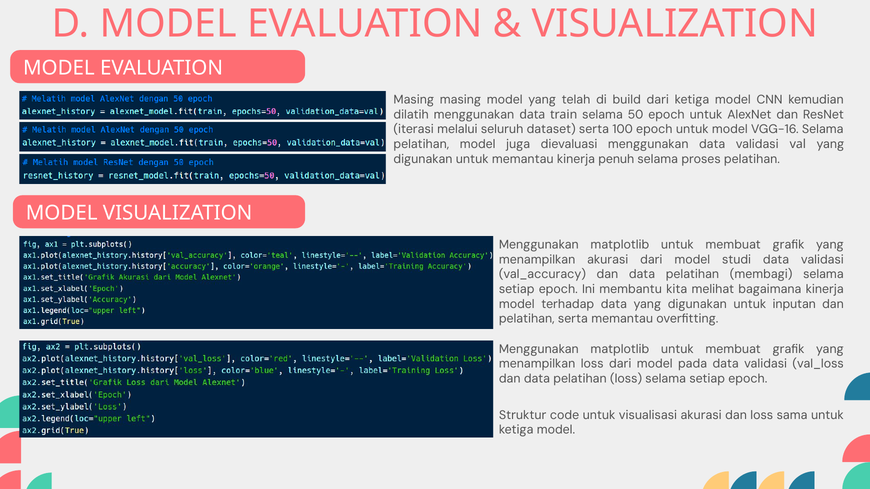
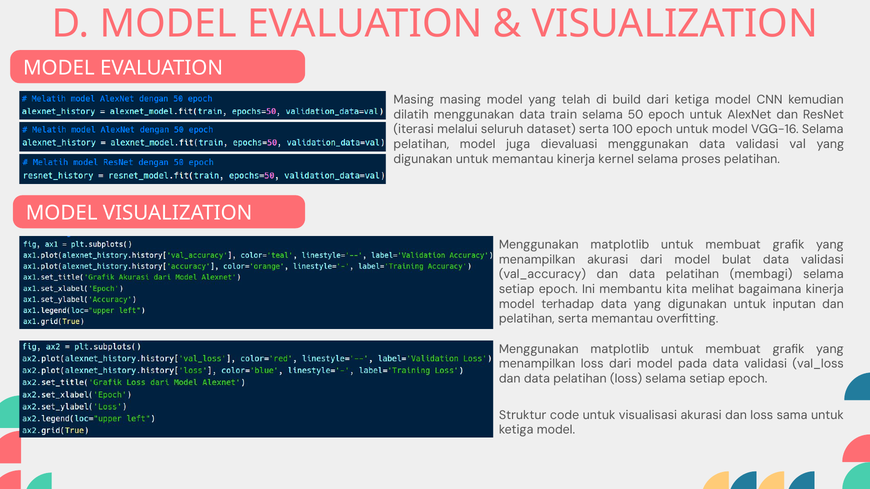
penuh: penuh -> kernel
studi: studi -> bulat
